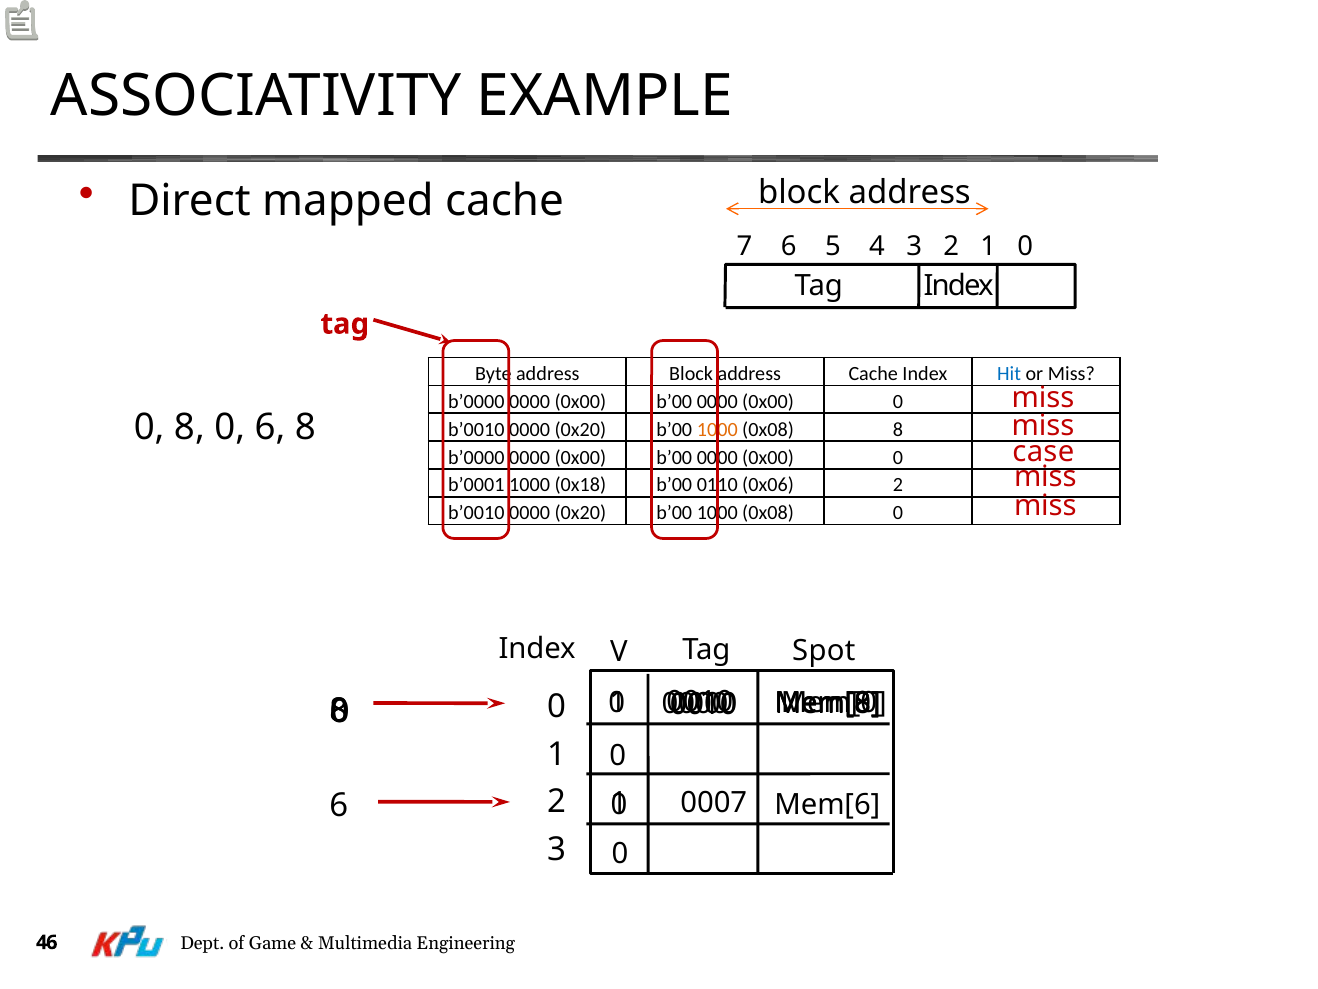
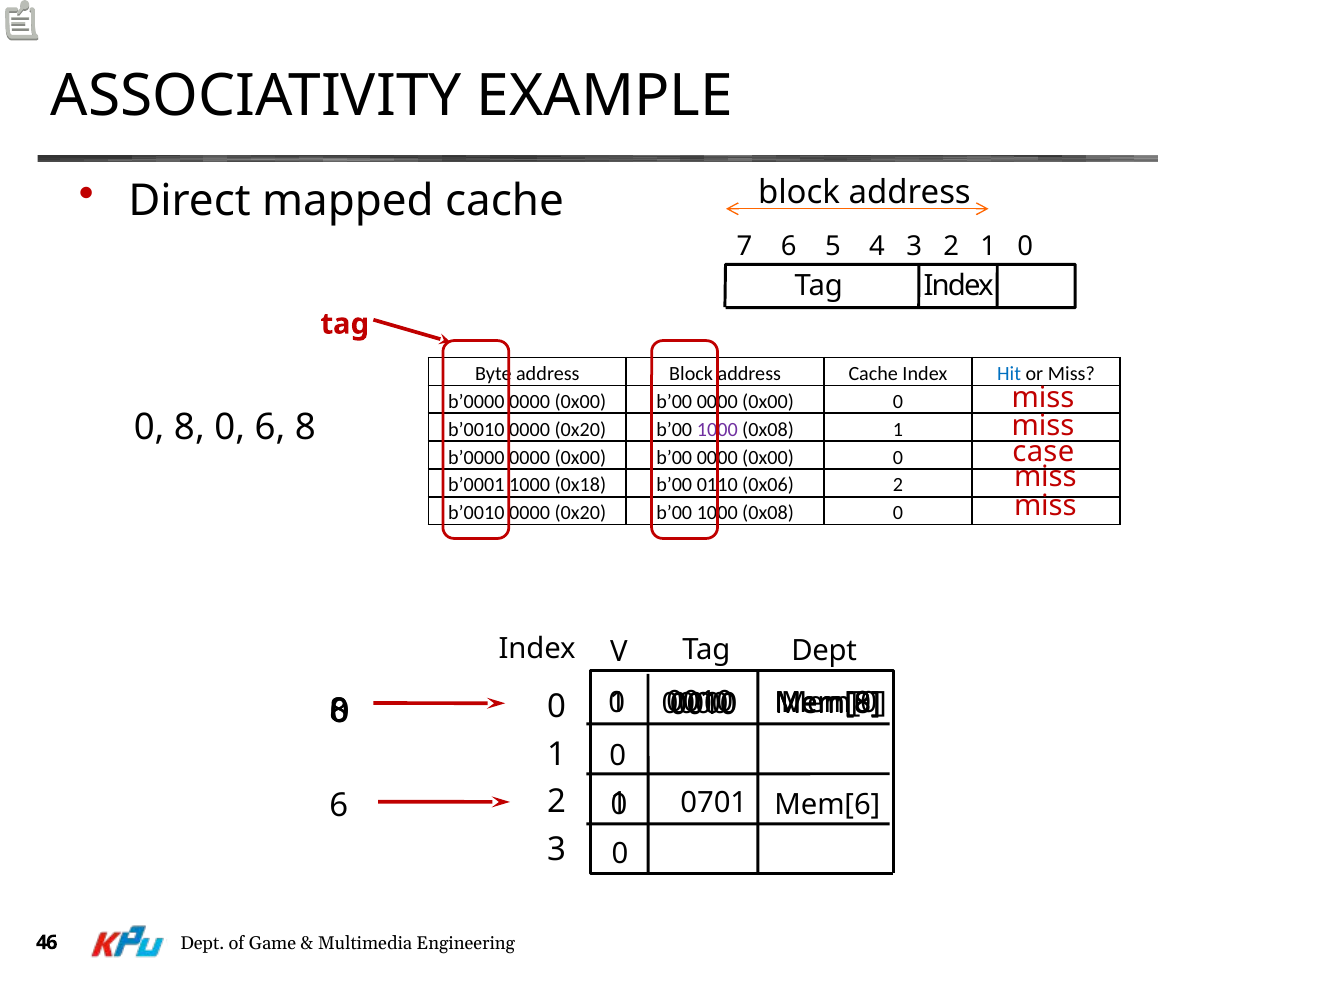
1000 at (717, 429) colour: orange -> purple
0x08 8: 8 -> 1
Spot at (824, 651): Spot -> Dept
0007: 0007 -> 0701
